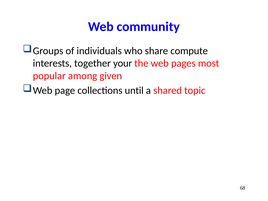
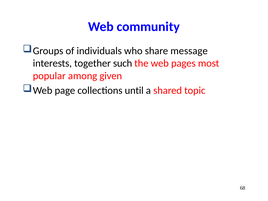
compute: compute -> message
your: your -> such
